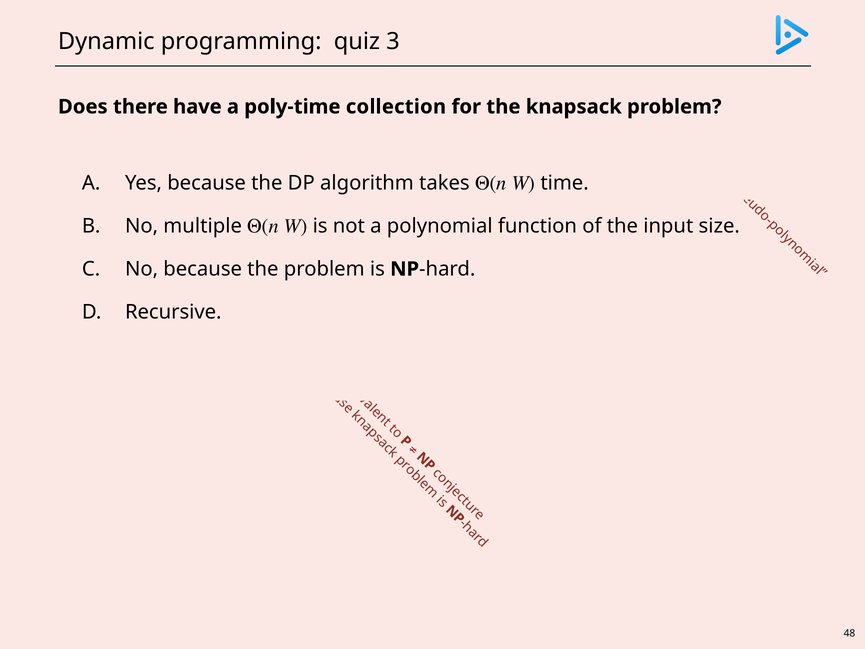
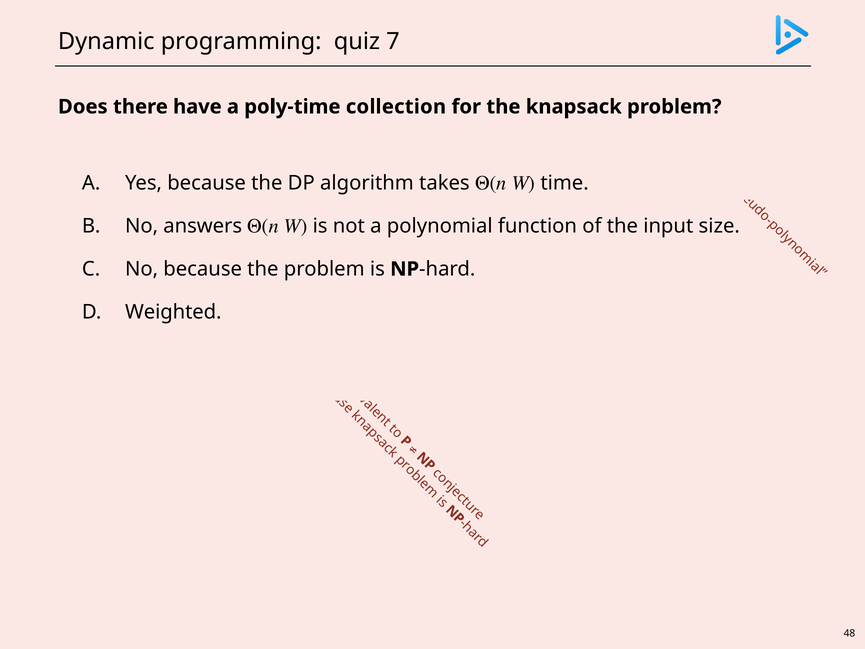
3: 3 -> 7
multiple: multiple -> answers
Recursive: Recursive -> Weighted
